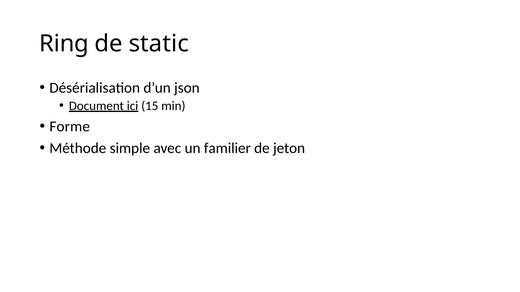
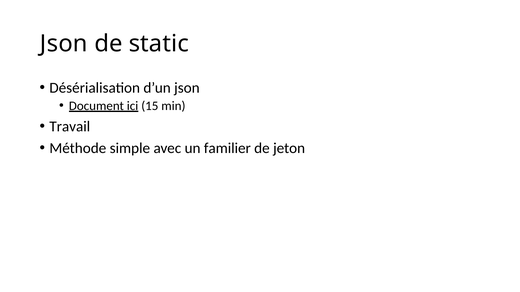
Ring at (64, 44): Ring -> Json
Forme: Forme -> Travail
